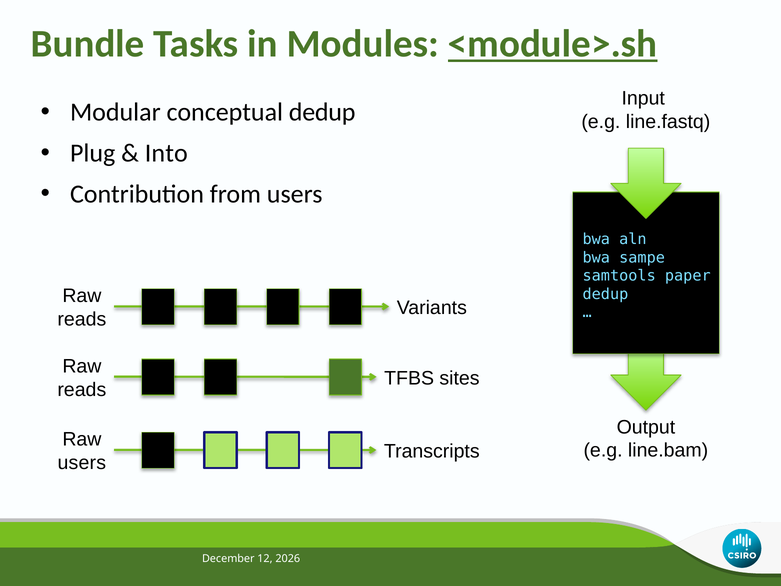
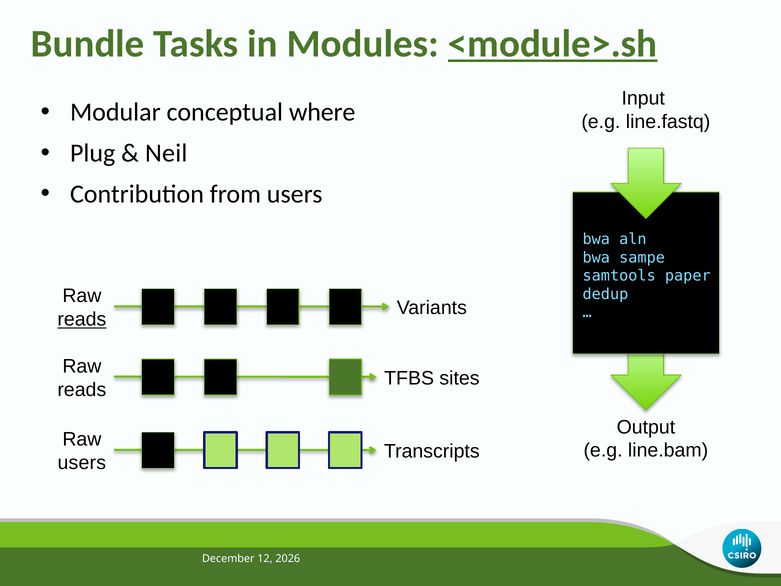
conceptual dedup: dedup -> where
Into: Into -> Neil
reads at (82, 319) underline: none -> present
